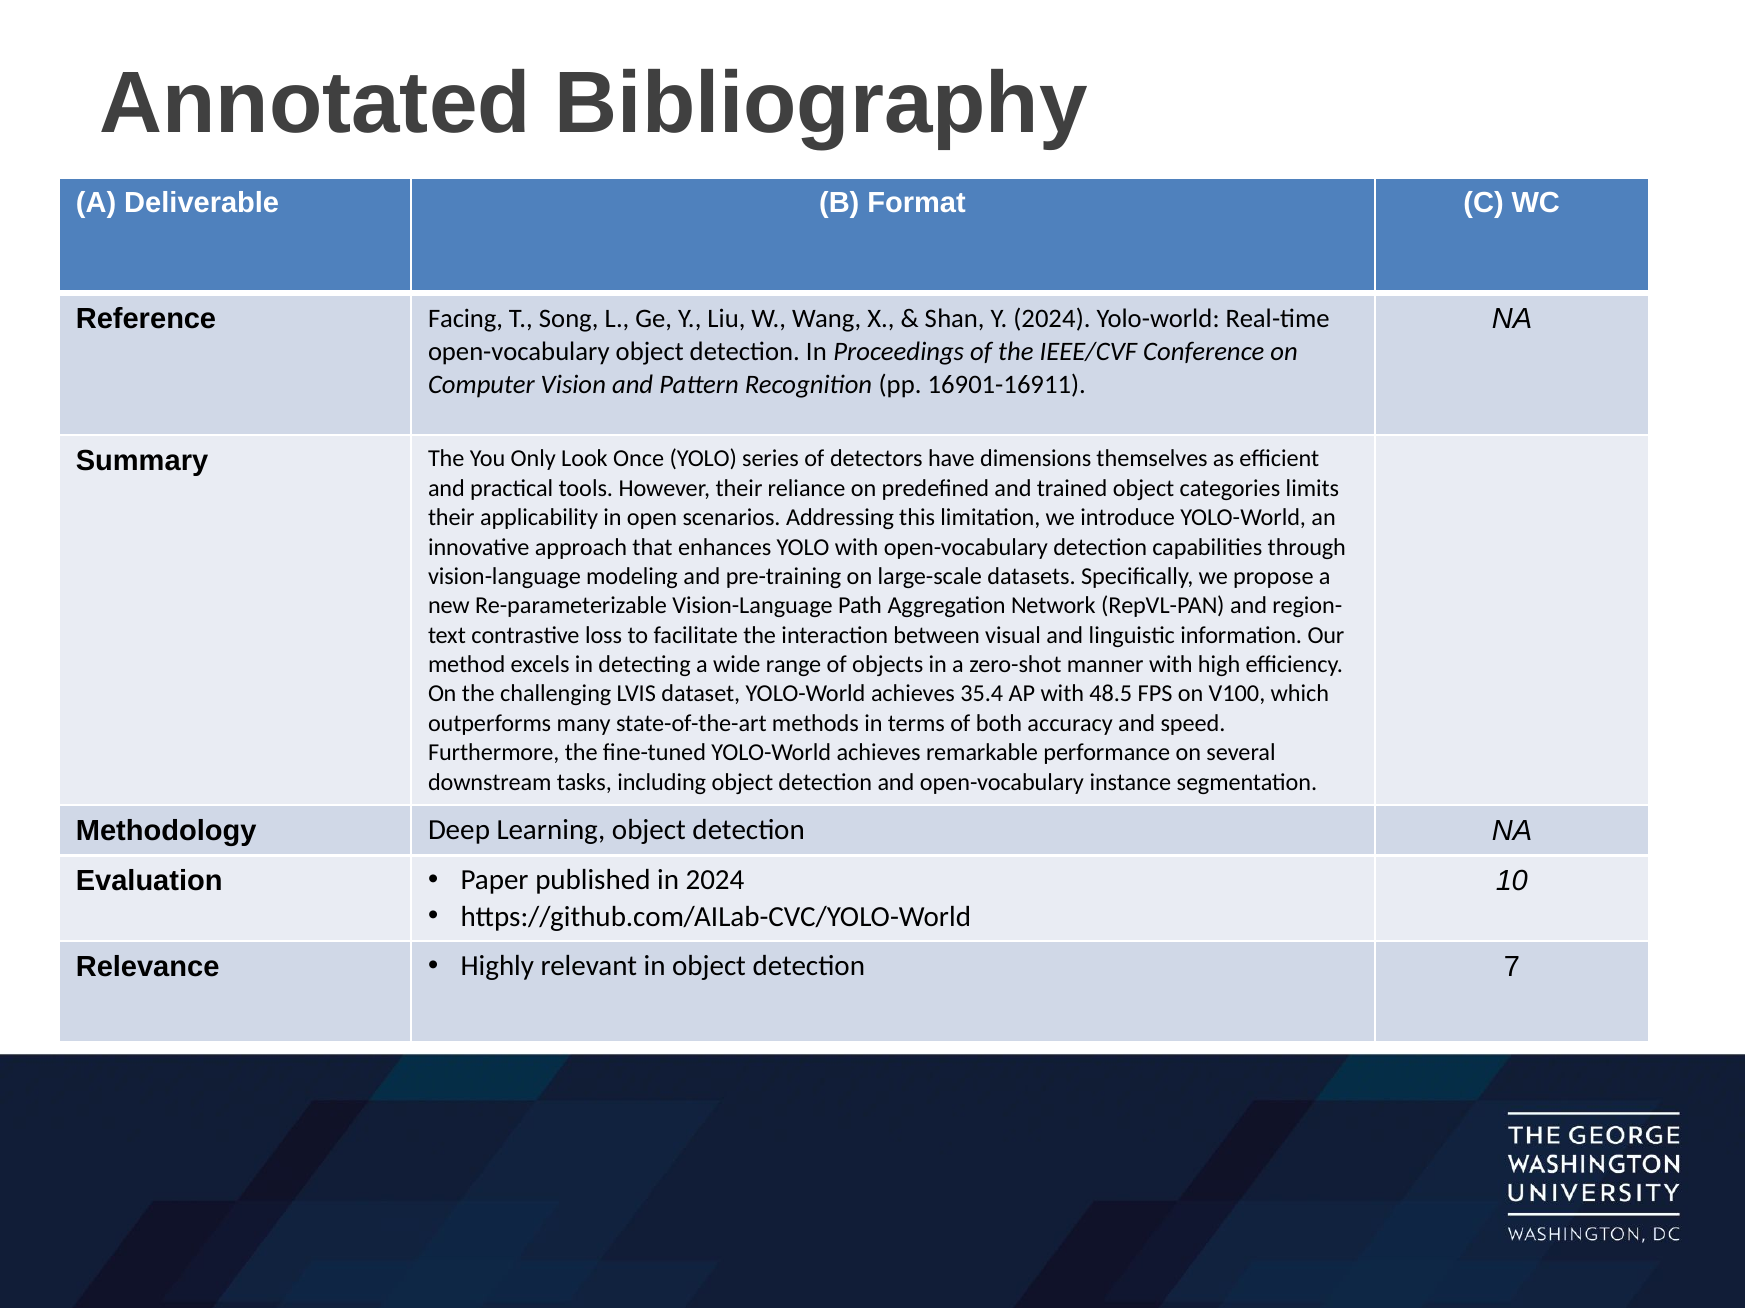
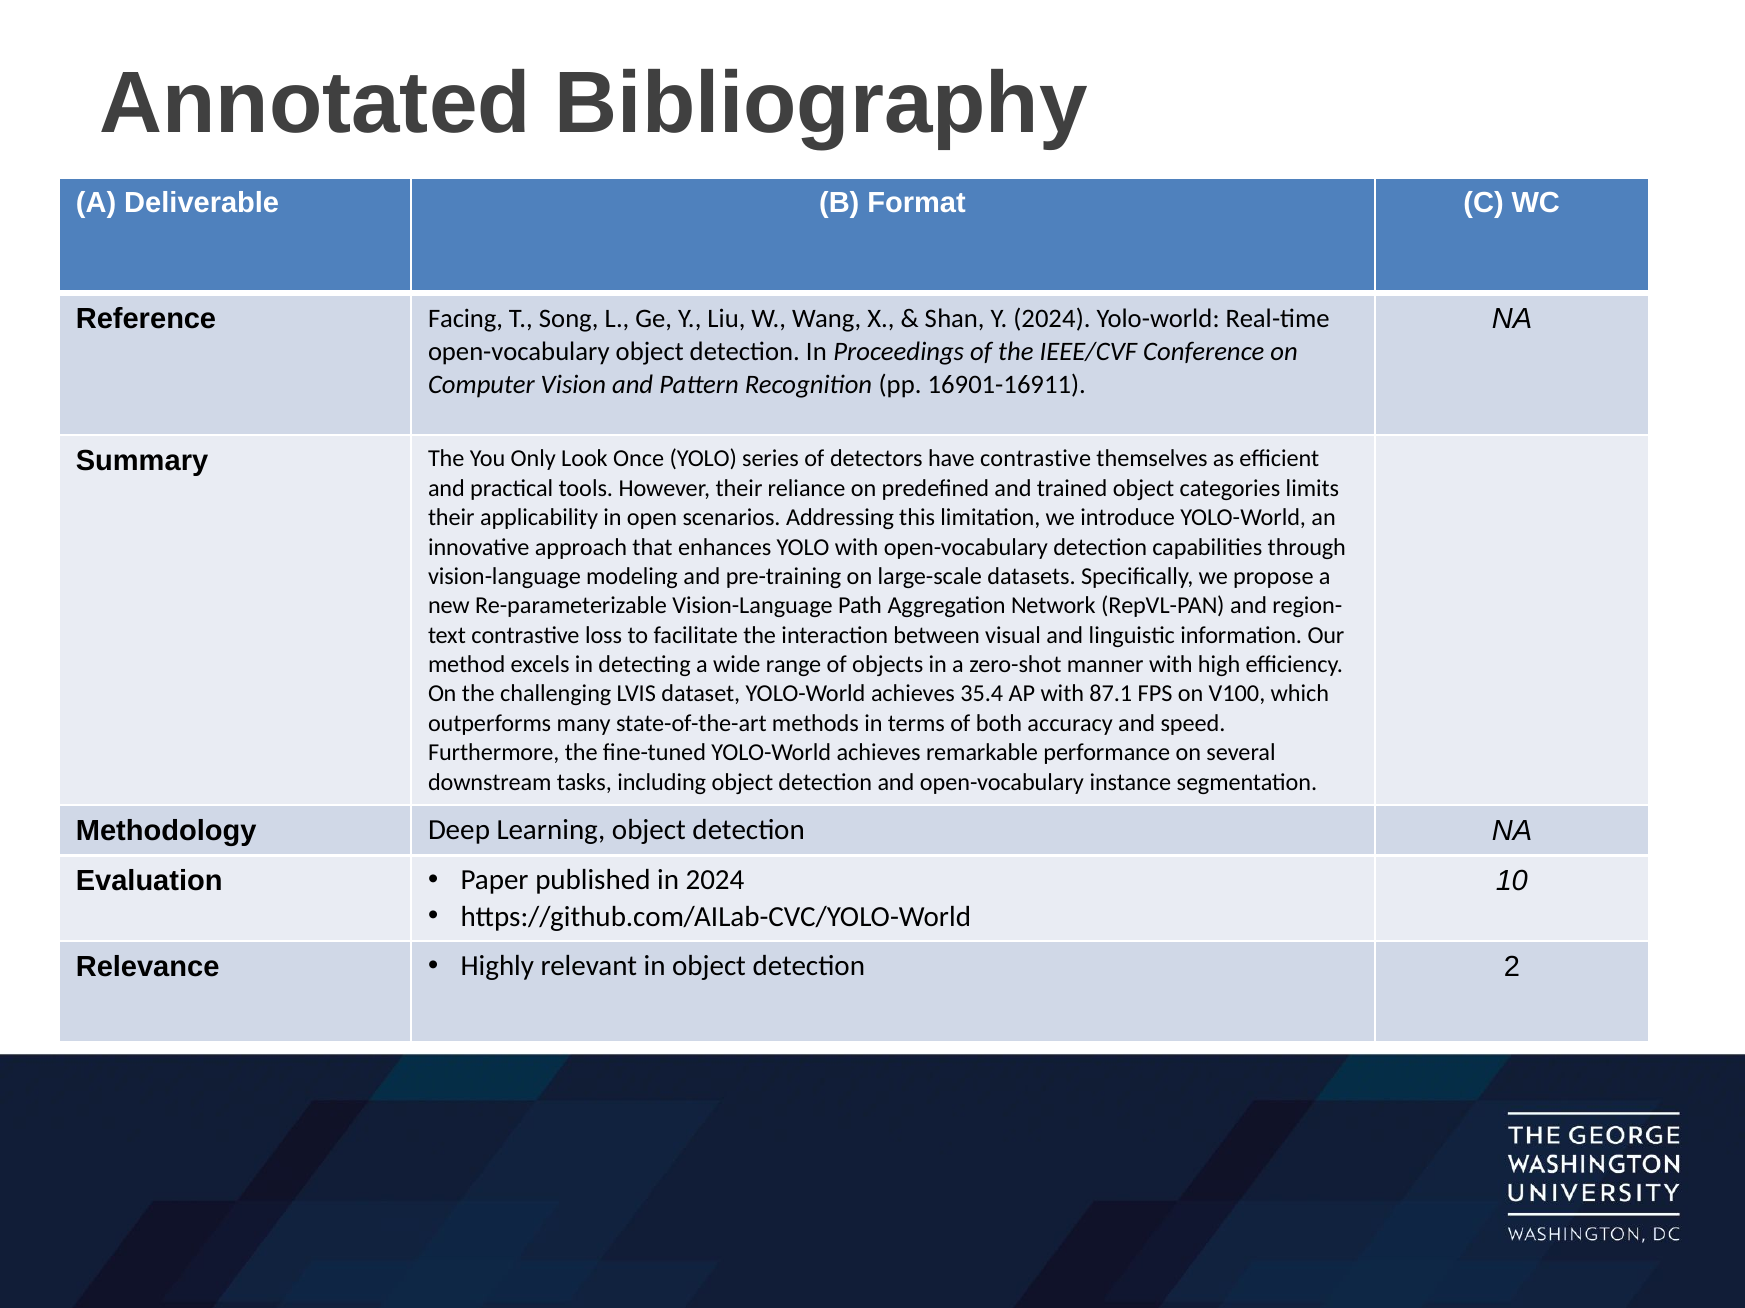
have dimensions: dimensions -> contrastive
48.5: 48.5 -> 87.1
7: 7 -> 2
